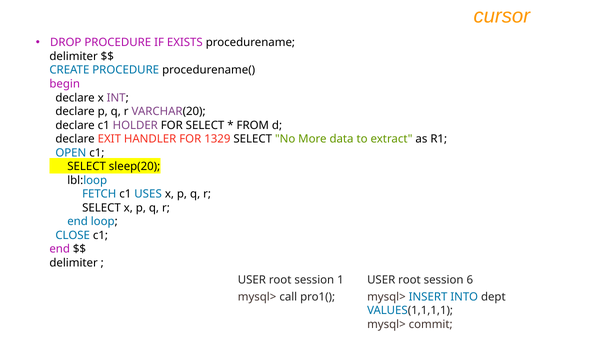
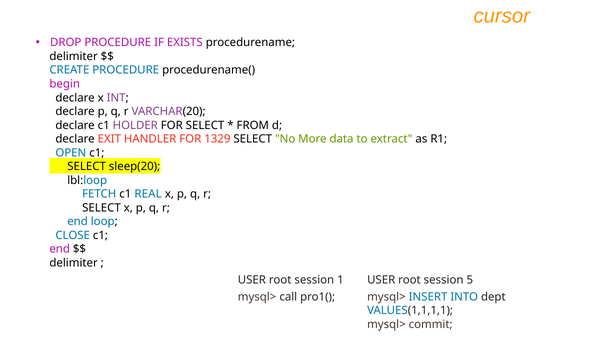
USES: USES -> REAL
6: 6 -> 5
